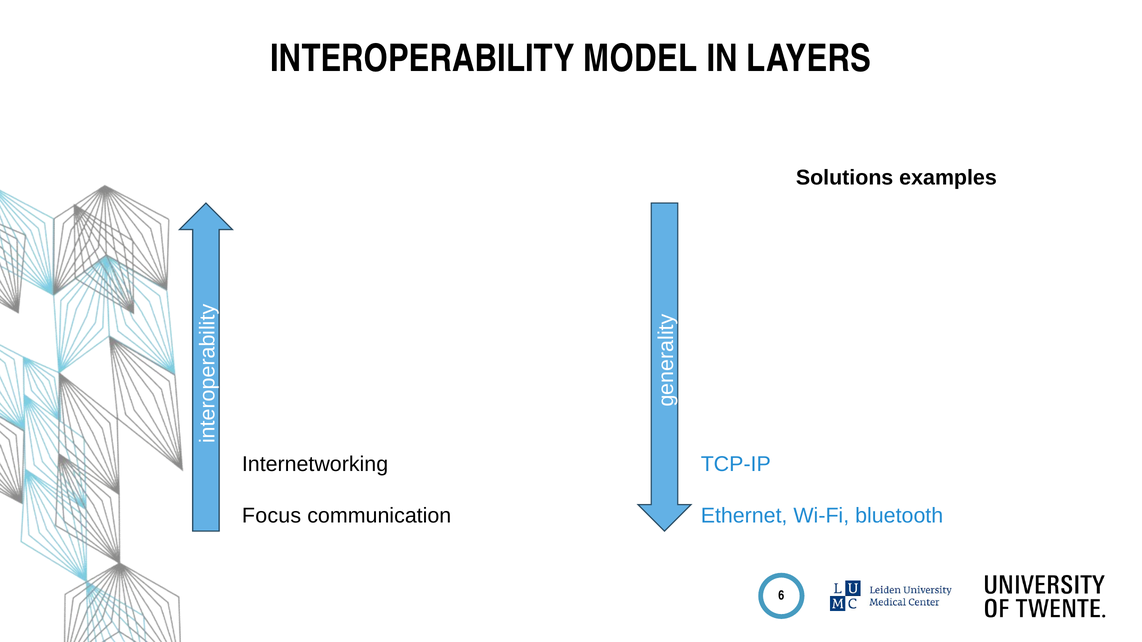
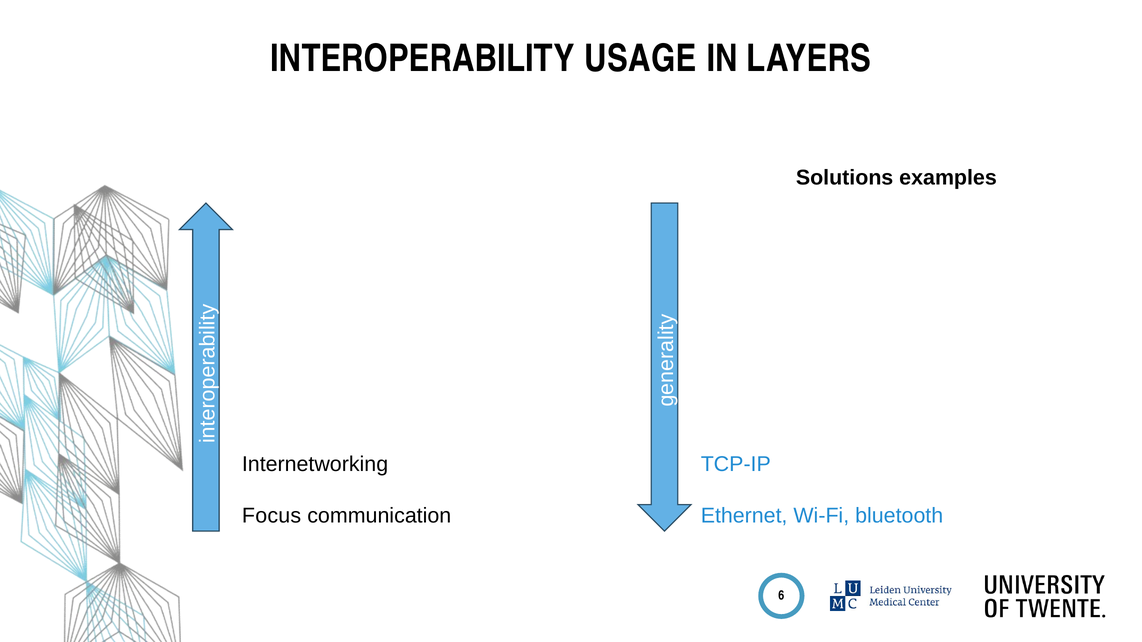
MODEL: MODEL -> USAGE
